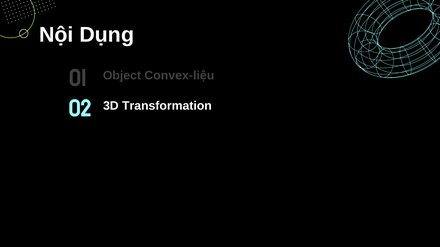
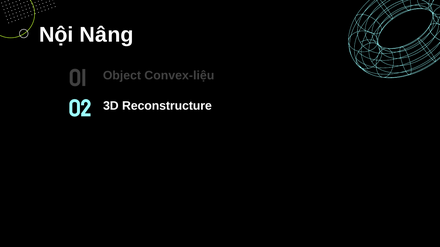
Dụng: Dụng -> Nâng
Transformation: Transformation -> Reconstructure
